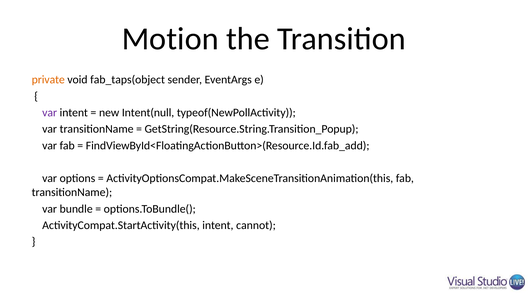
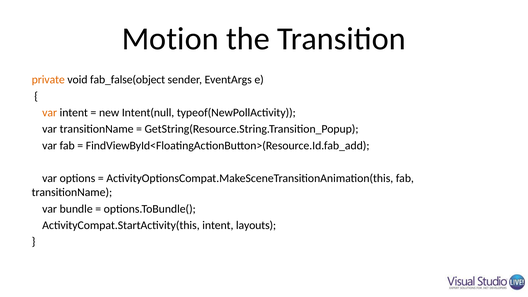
fab_taps(object: fab_taps(object -> fab_false(object
var at (50, 113) colour: purple -> orange
cannot: cannot -> layouts
